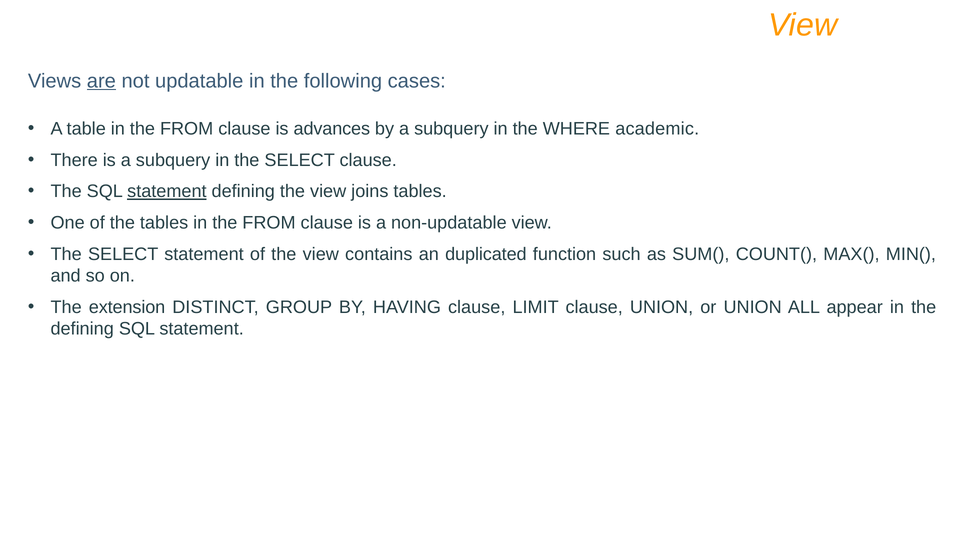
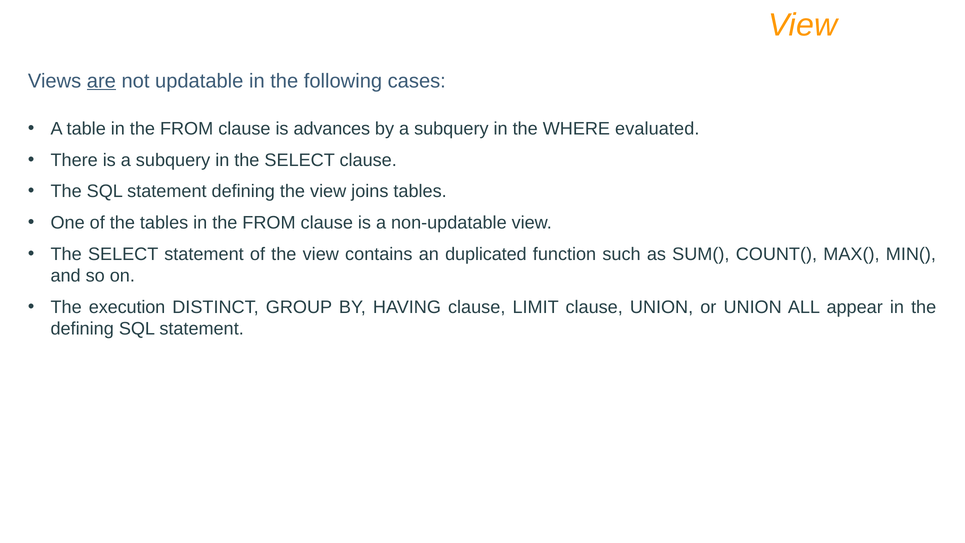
academic: academic -> evaluated
statement at (167, 191) underline: present -> none
extension: extension -> execution
